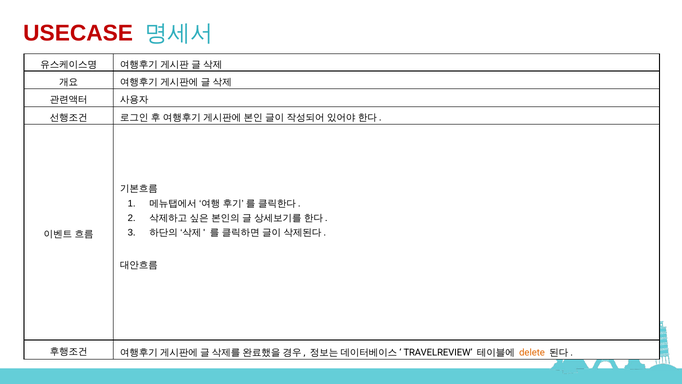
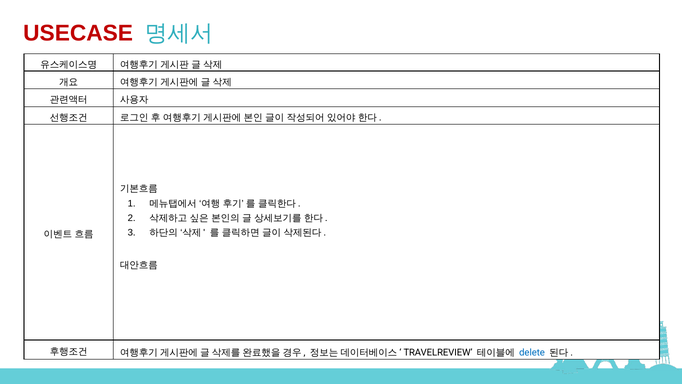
delete colour: orange -> blue
